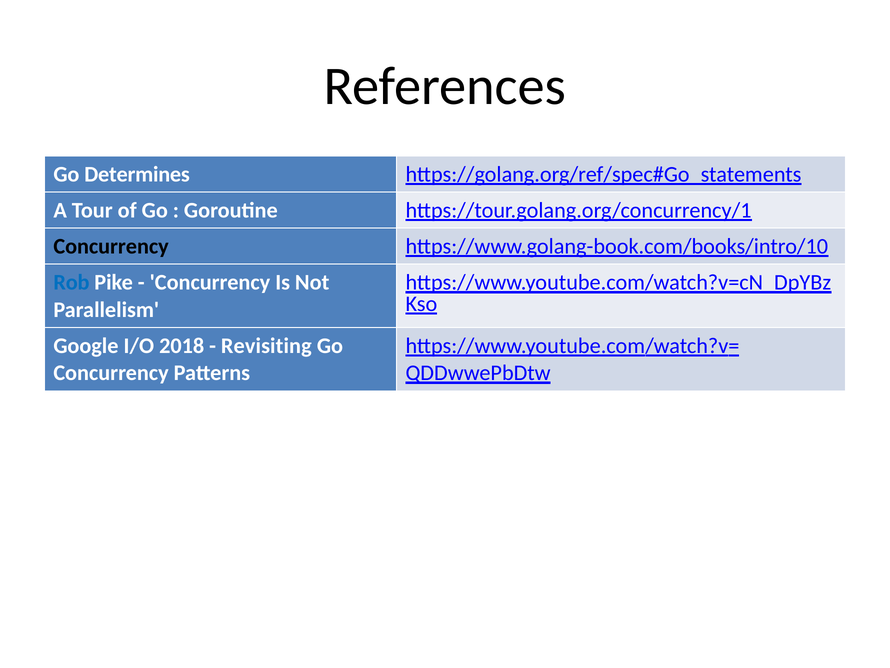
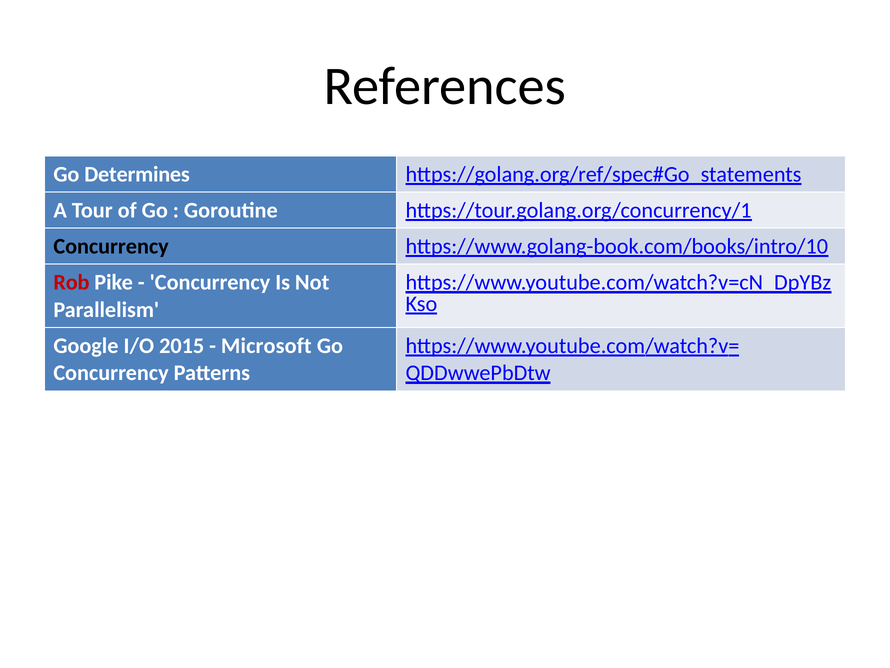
Rob colour: blue -> red
2018: 2018 -> 2015
Revisiting: Revisiting -> Microsoft
